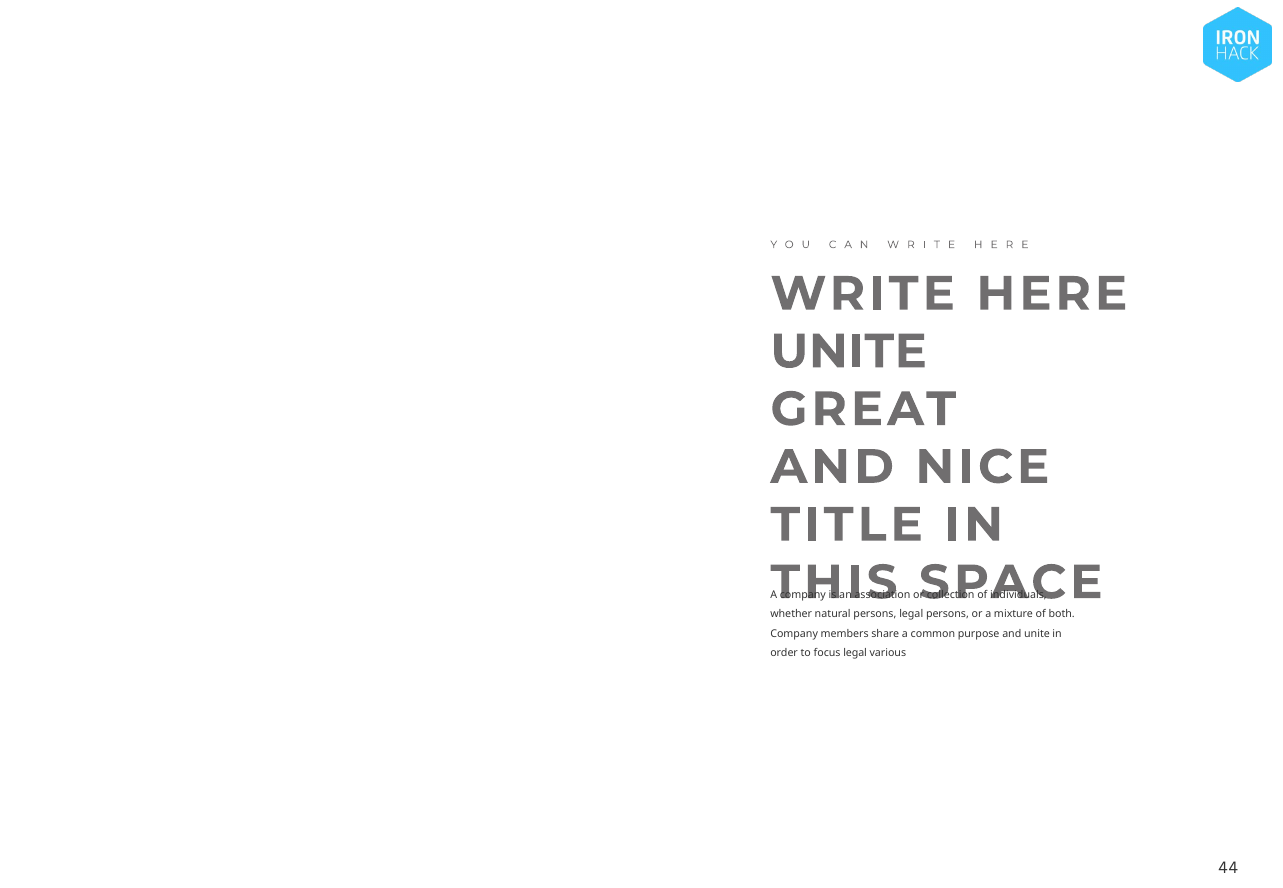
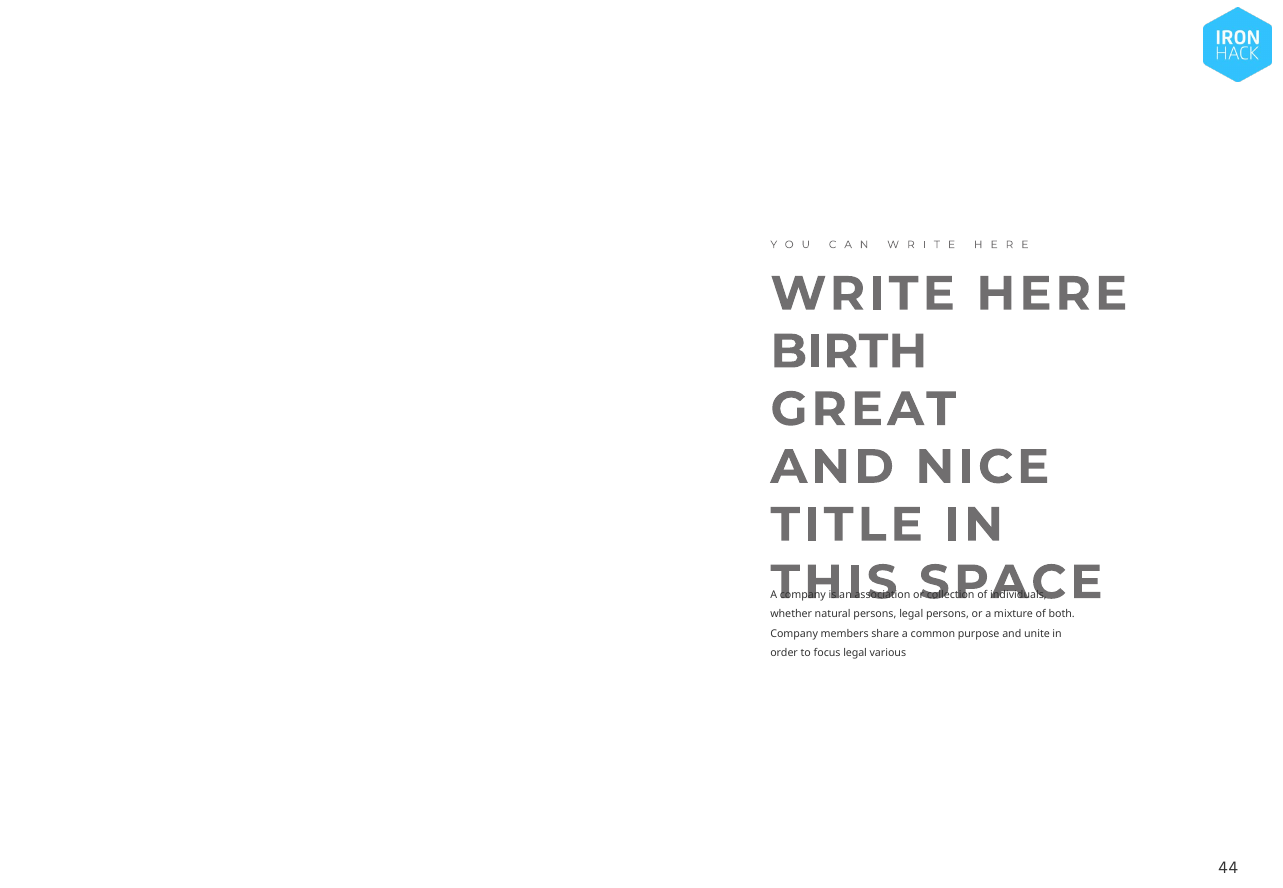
UNITE at (849, 352): UNITE -> BIRTH
